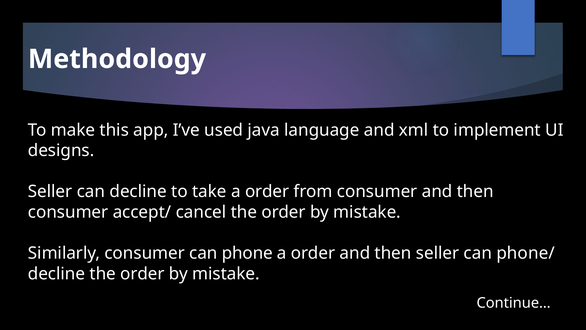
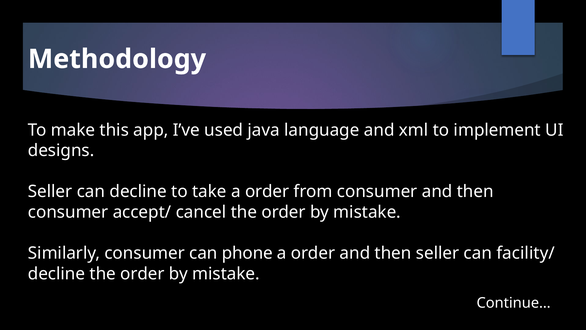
phone/: phone/ -> facility/
